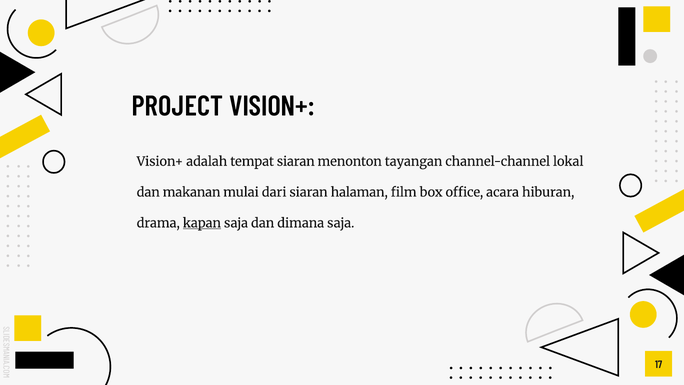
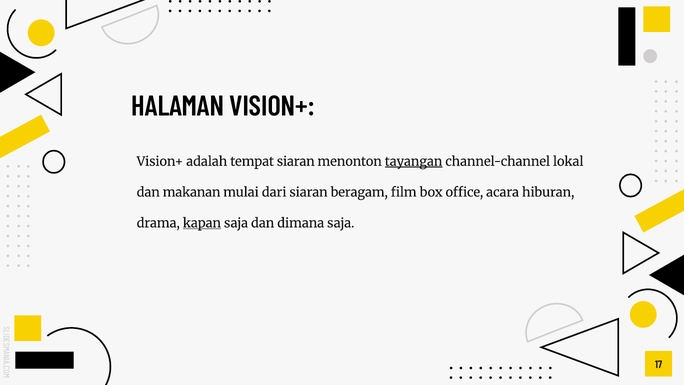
PROJECT: PROJECT -> HALAMAN
tayangan underline: none -> present
halaman: halaman -> beragam
